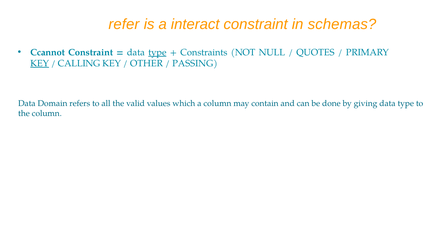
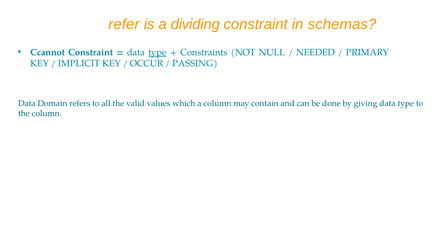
interact: interact -> dividing
QUOTES: QUOTES -> NEEDED
KEY at (40, 63) underline: present -> none
CALLING: CALLING -> IMPLICIT
OTHER: OTHER -> OCCUR
